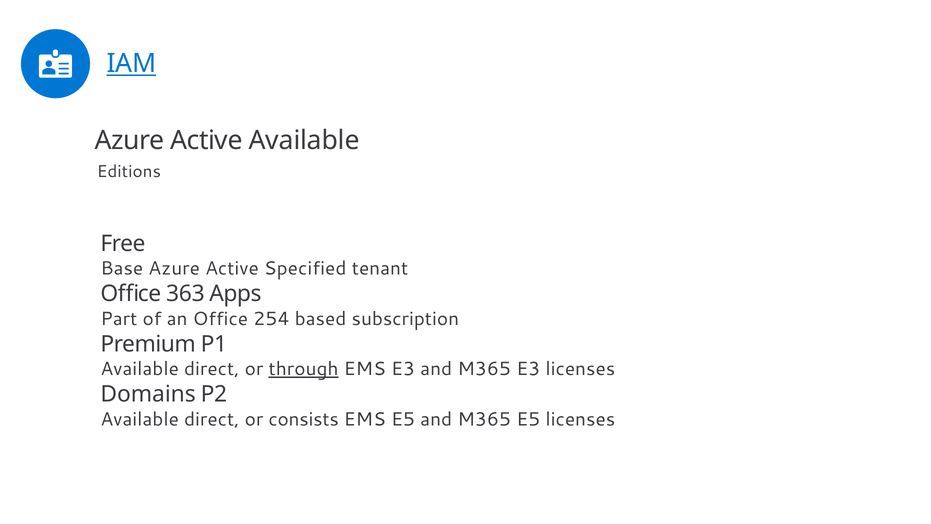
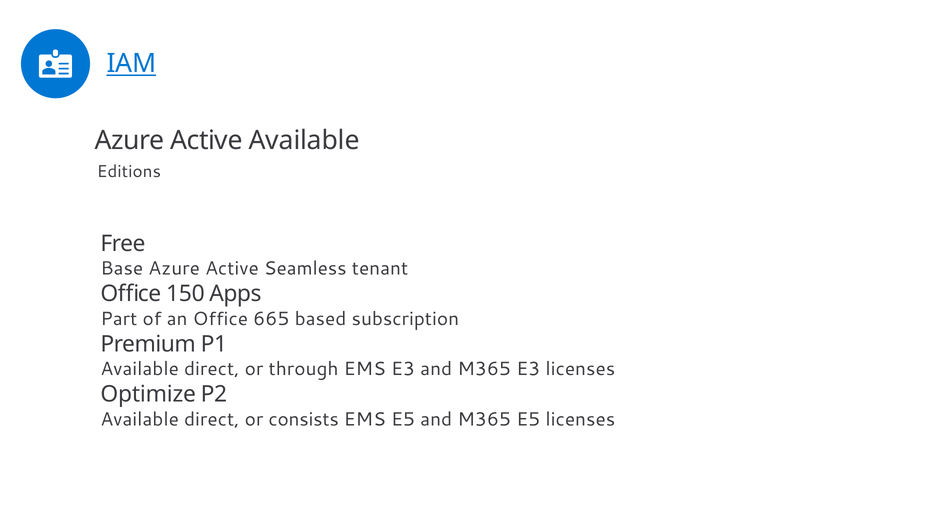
Specified: Specified -> Seamless
363: 363 -> 150
254: 254 -> 665
through underline: present -> none
Domains: Domains -> Optimize
